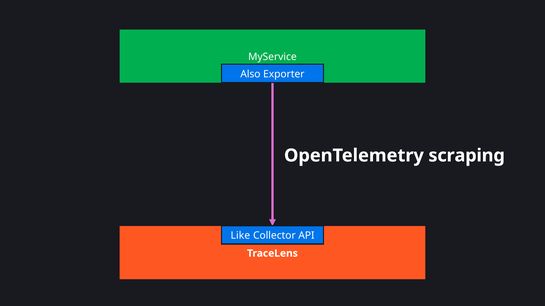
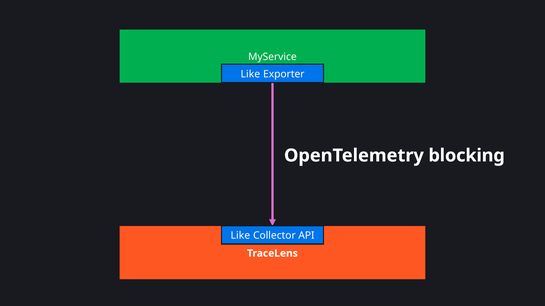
Also at (250, 74): Also -> Like
scraping: scraping -> blocking
